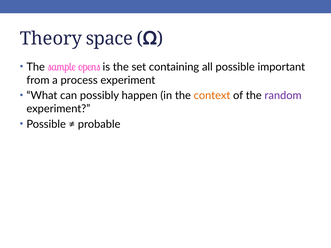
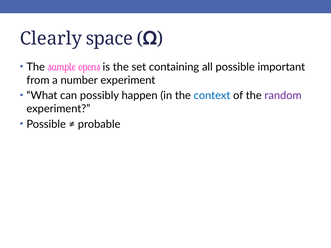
Theory: Theory -> Clearly
process: process -> number
context colour: orange -> blue
